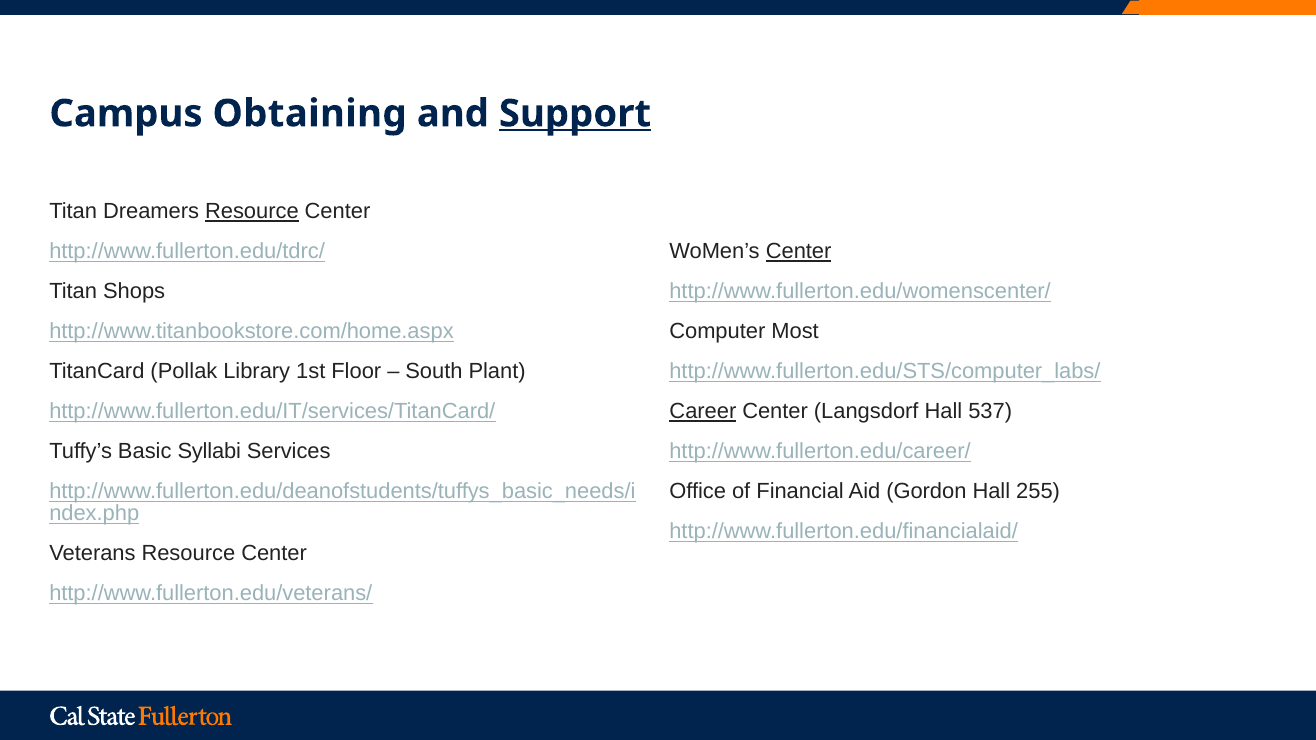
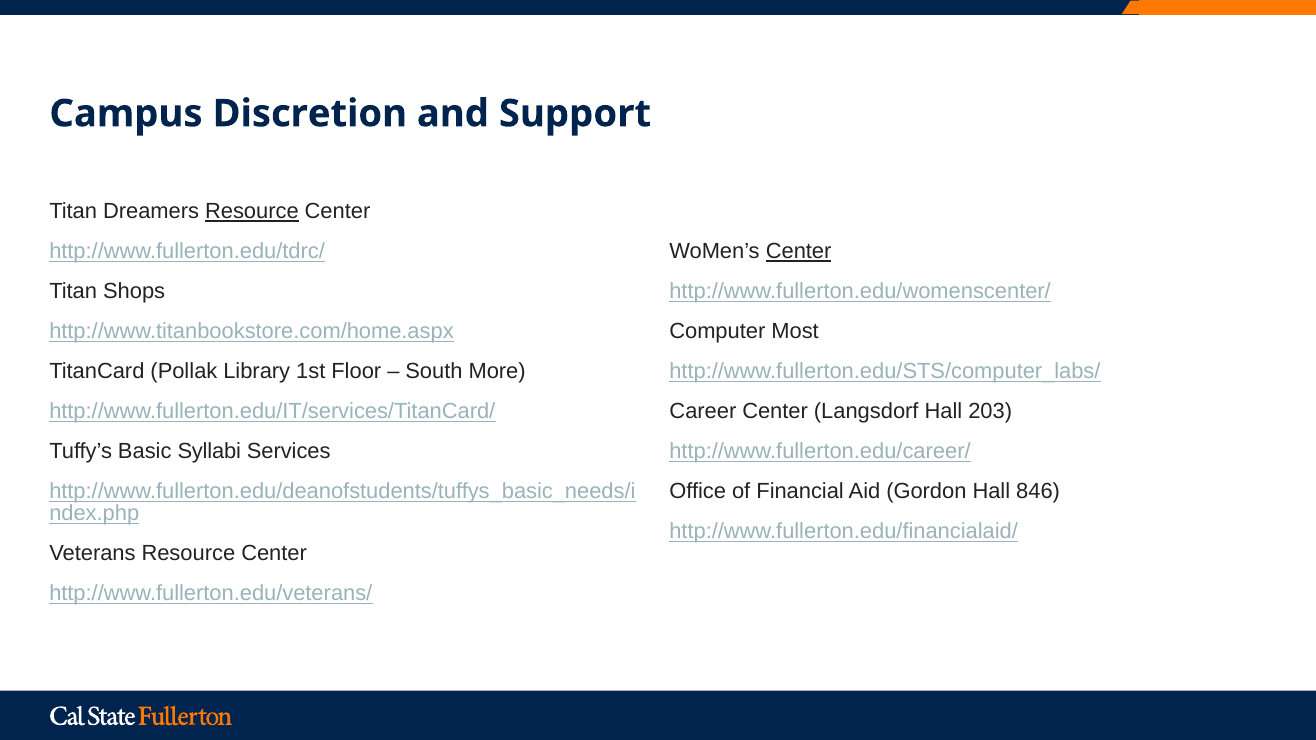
Obtaining: Obtaining -> Discretion
Support underline: present -> none
Plant: Plant -> More
Career underline: present -> none
537: 537 -> 203
255: 255 -> 846
